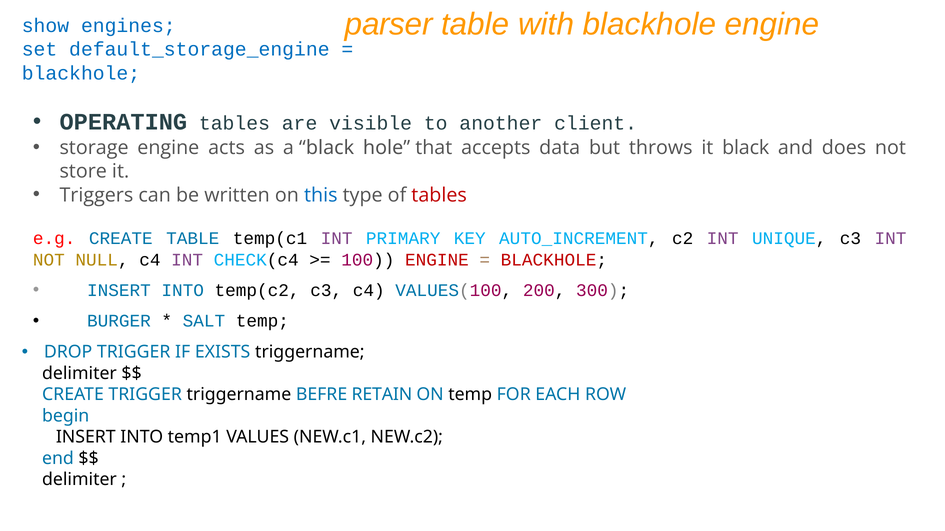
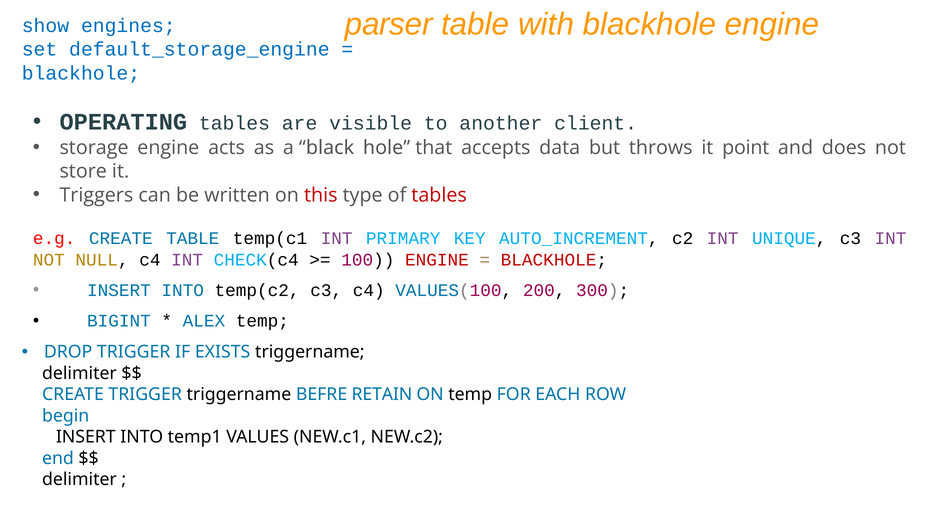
it black: black -> point
this colour: blue -> red
BURGER: BURGER -> BIGINT
SALT: SALT -> ALEX
